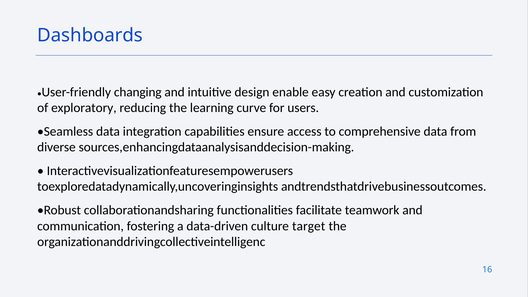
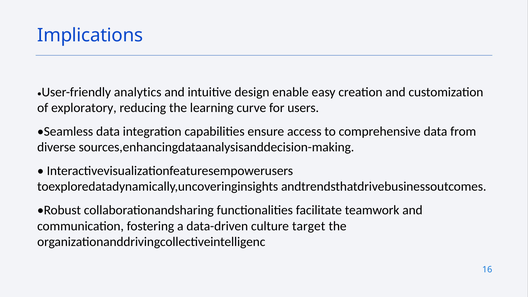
Dashboards: Dashboards -> Implications
changing: changing -> analytics
